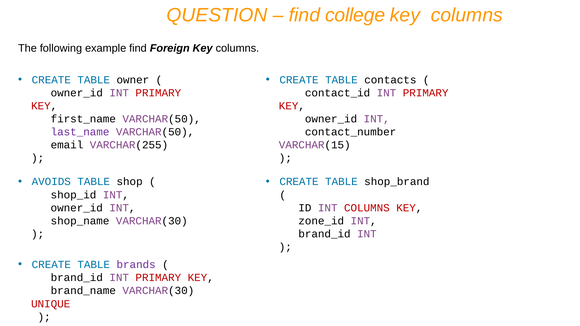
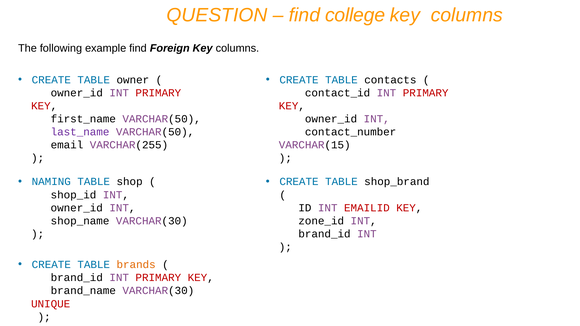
AVOIDS: AVOIDS -> NAMING
INT COLUMNS: COLUMNS -> EMAILID
brands colour: purple -> orange
